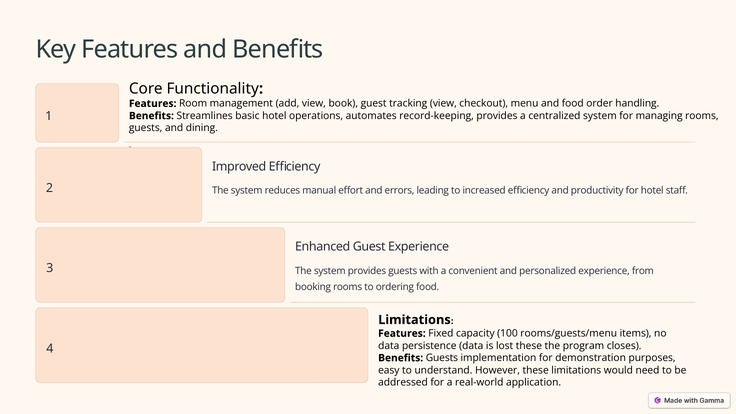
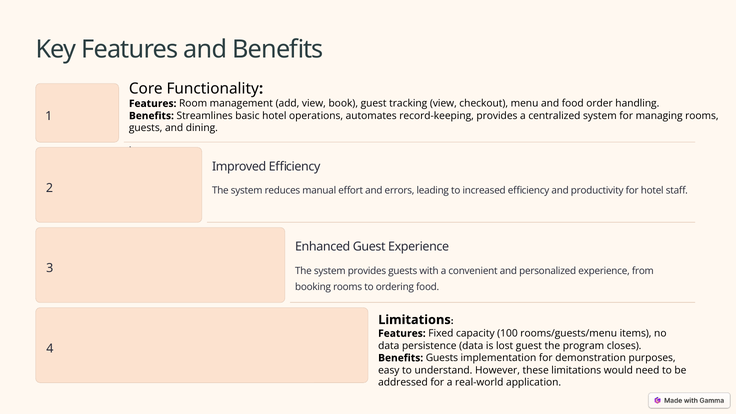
lost these: these -> guest
